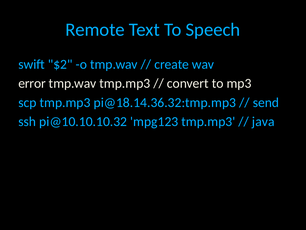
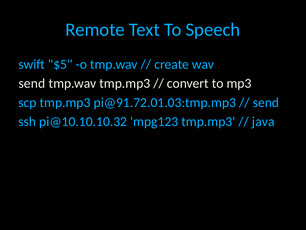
$2: $2 -> $5
error at (32, 83): error -> send
pi@18.14.36.32:tmp.mp3: pi@18.14.36.32:tmp.mp3 -> pi@91.72.01.03:tmp.mp3
